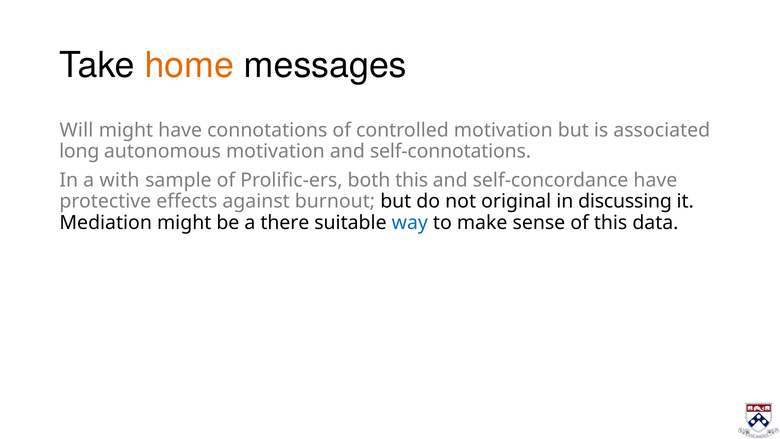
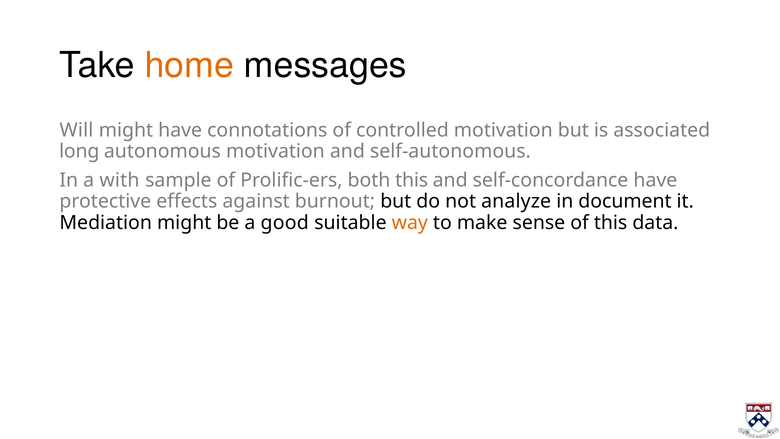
self-connotations: self-connotations -> self-autonomous
original: original -> analyze
discussing: discussing -> document
there: there -> good
way colour: blue -> orange
